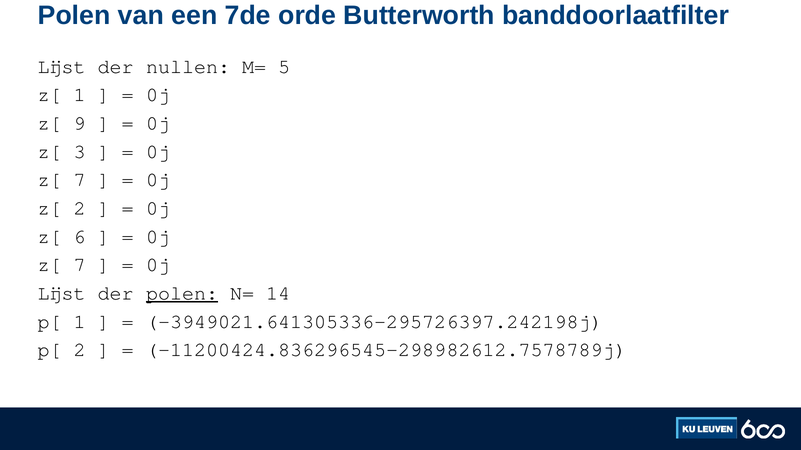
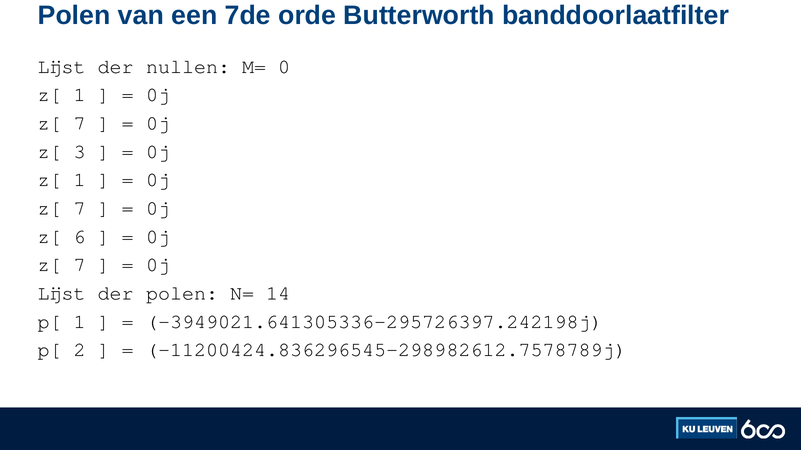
5: 5 -> 0
9 at (80, 123): 9 -> 7
7 at (80, 180): 7 -> 1
2 at (80, 208): 2 -> 7
polen at (182, 294) underline: present -> none
